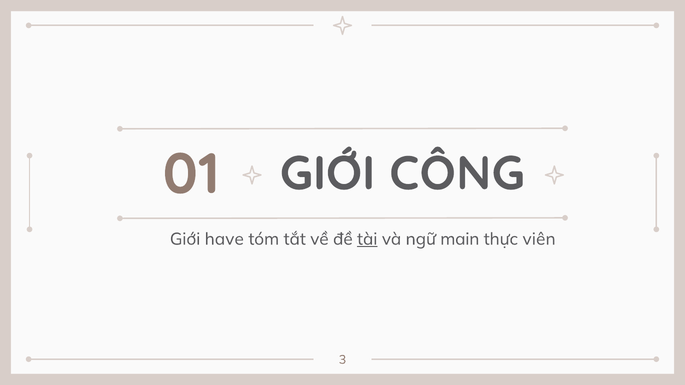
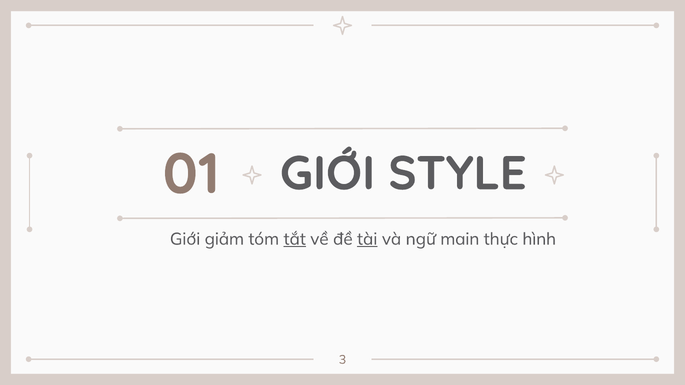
CÔNG: CÔNG -> STYLE
have: have -> giảm
tắt underline: none -> present
viên: viên -> hình
